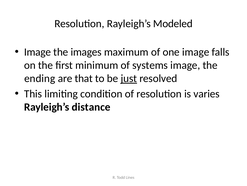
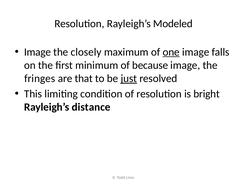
images: images -> closely
one underline: none -> present
systems: systems -> because
ending: ending -> fringes
varies: varies -> bright
